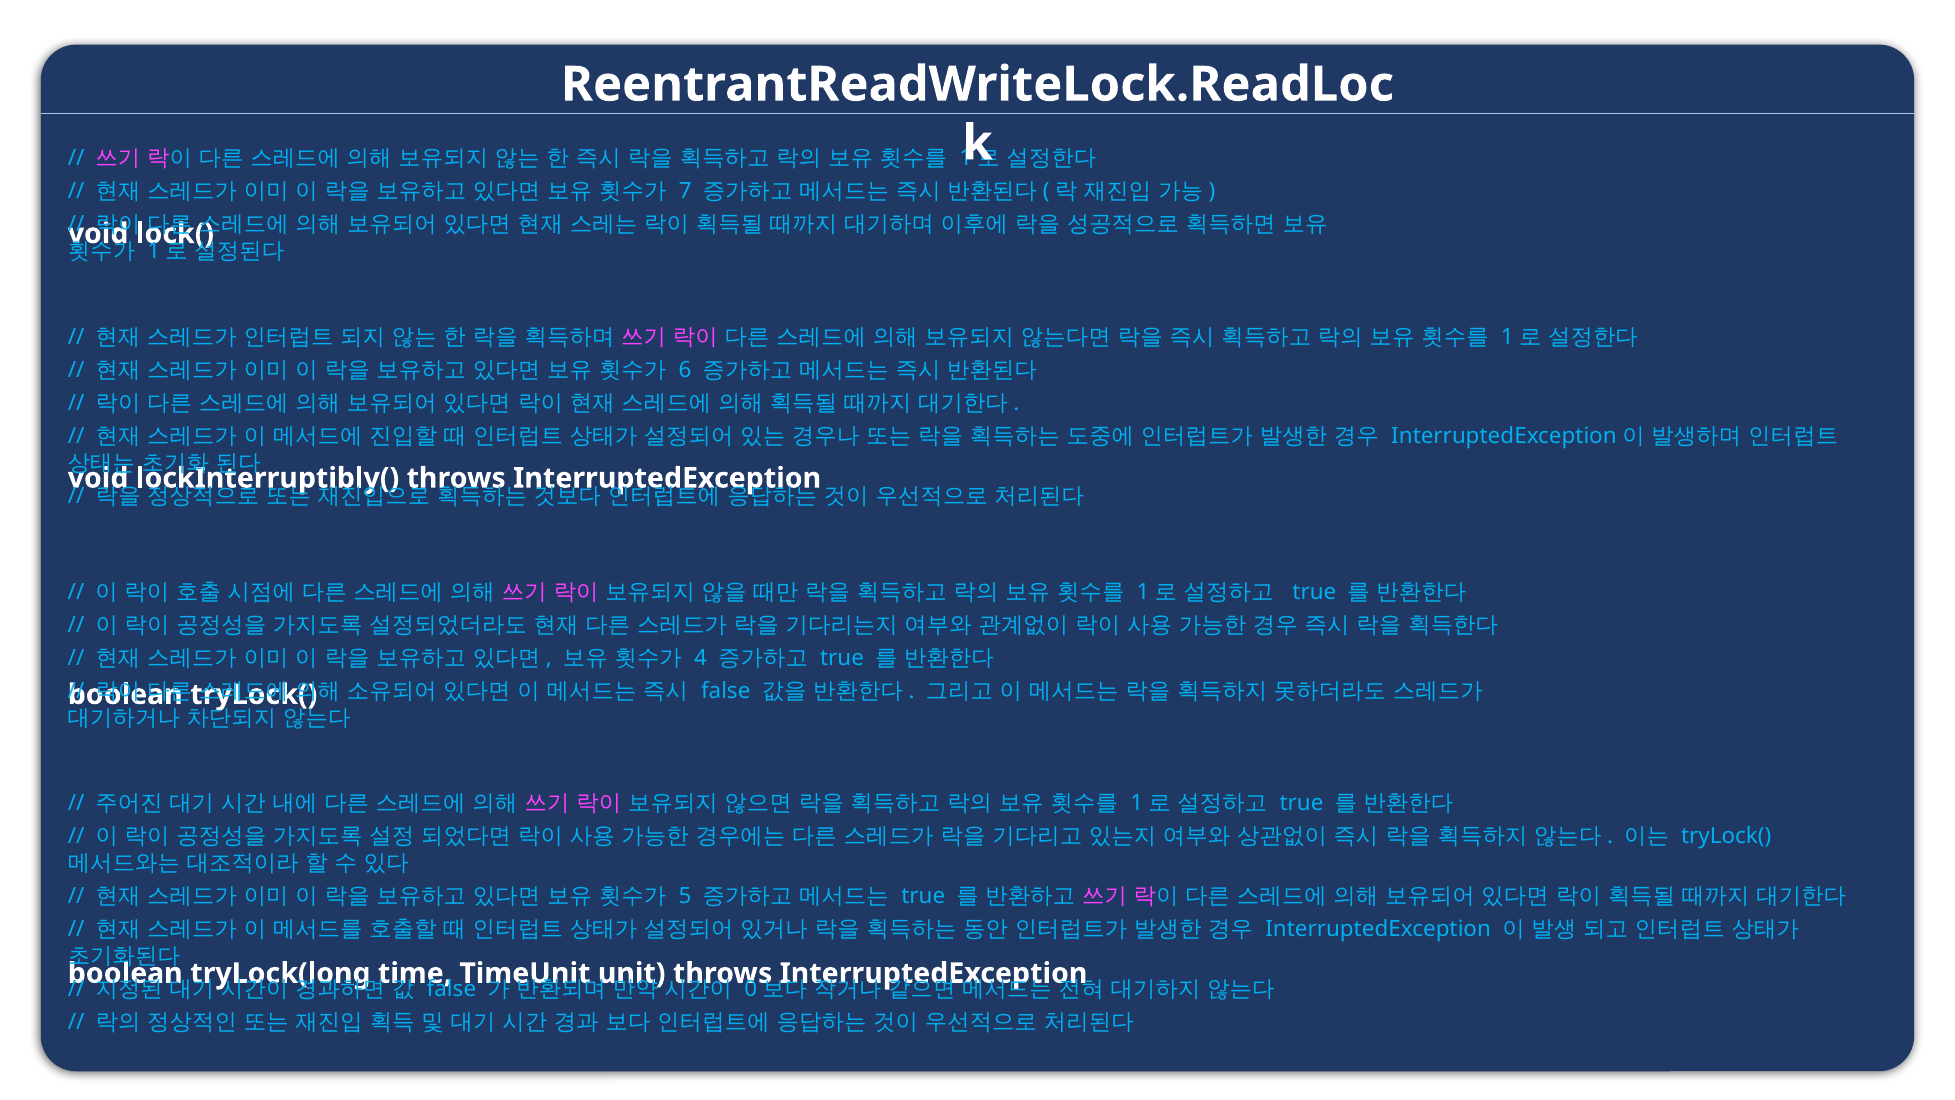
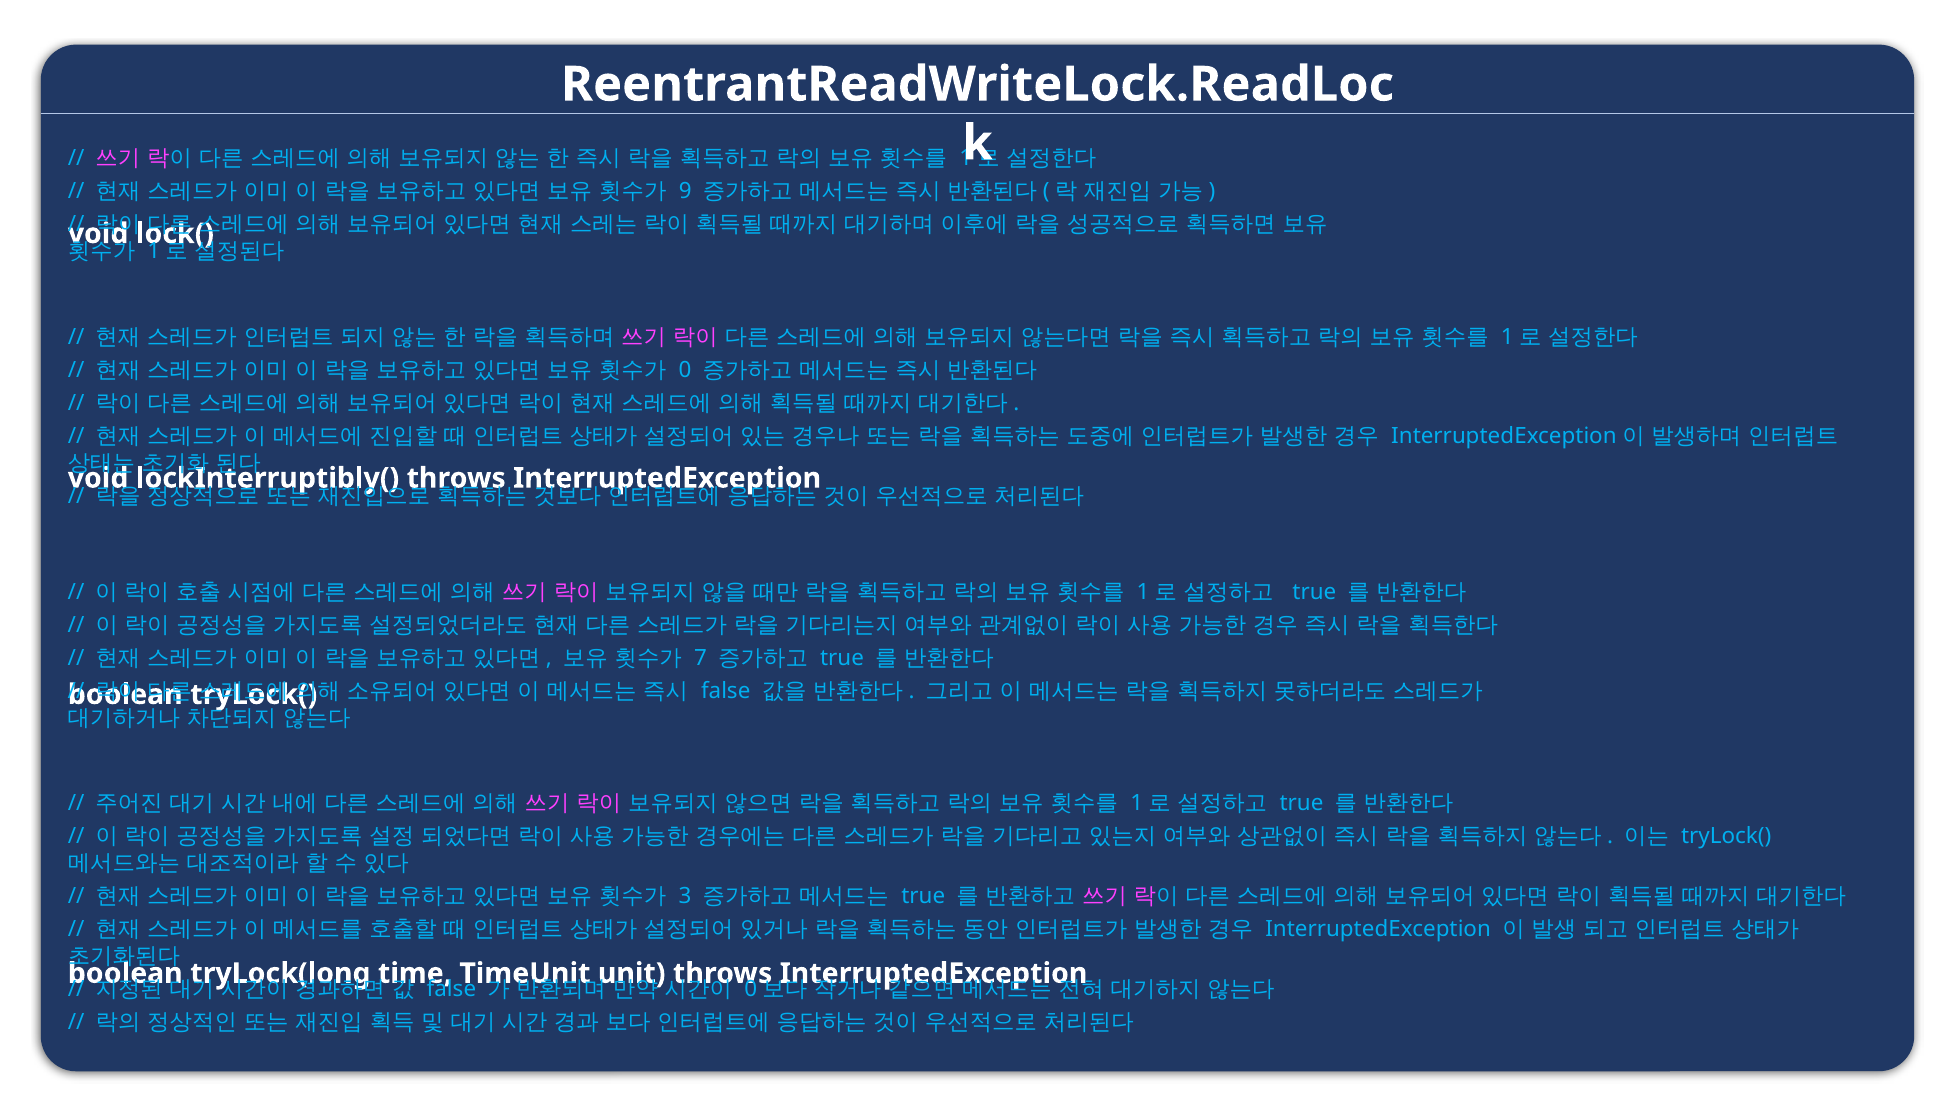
7: 7 -> 9
6: 6 -> 0
4: 4 -> 7
5: 5 -> 3
